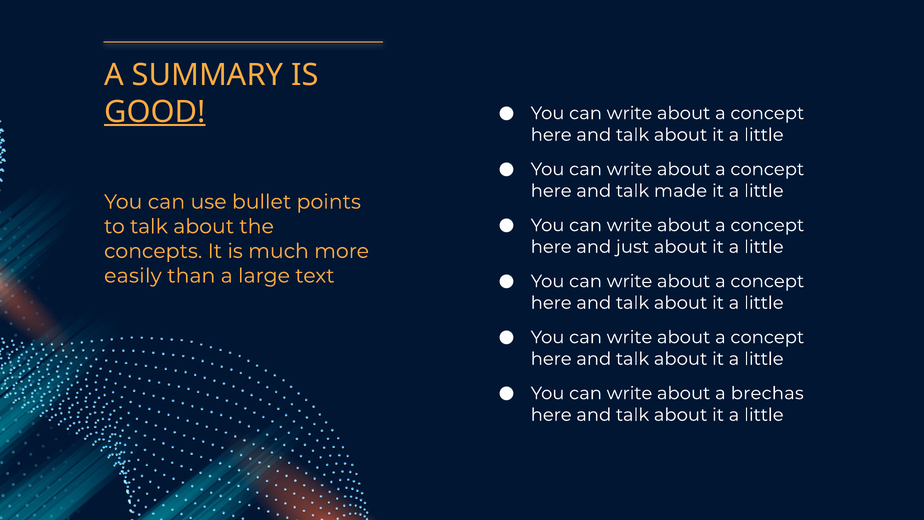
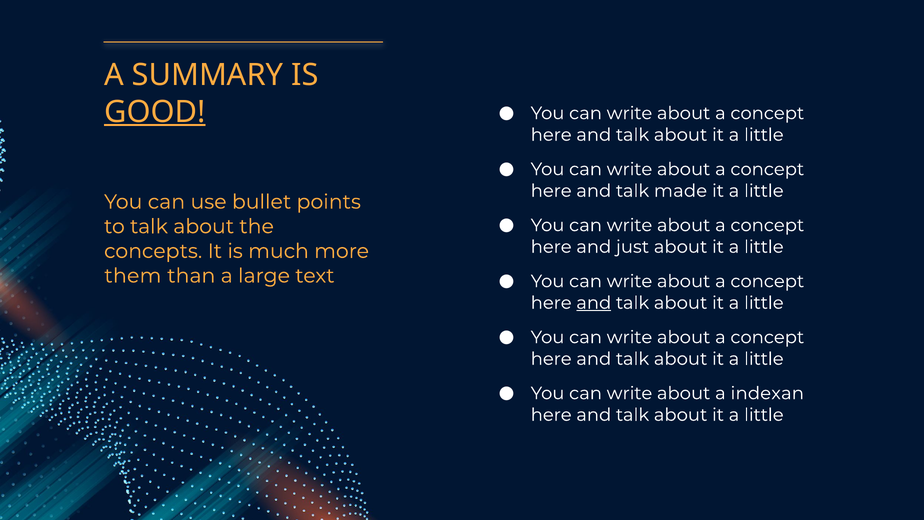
easily: easily -> them
and at (594, 303) underline: none -> present
brechas: brechas -> indexan
